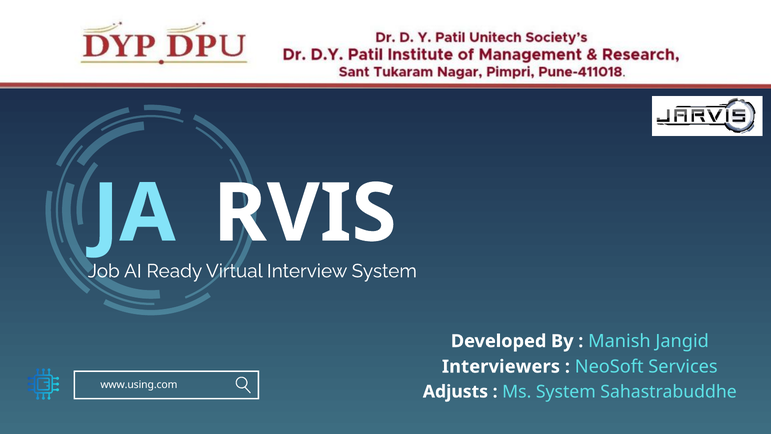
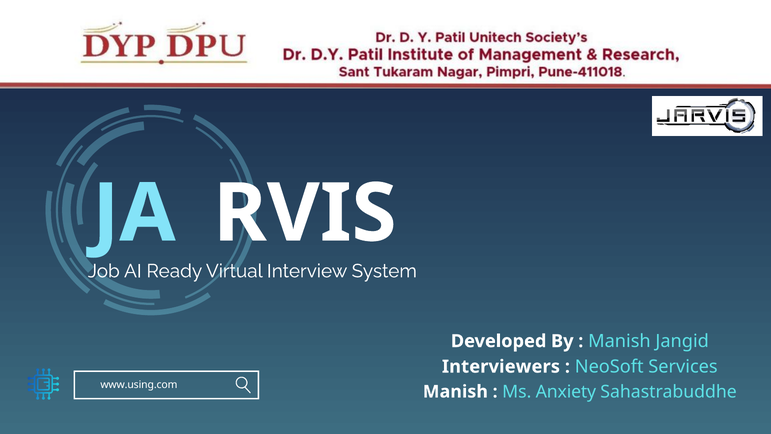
Adjusts at (455, 391): Adjusts -> Manish
Ms System: System -> Anxiety
